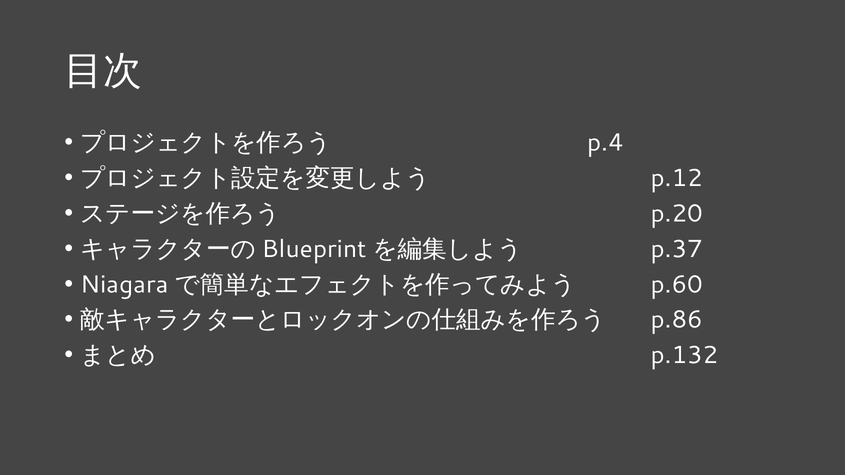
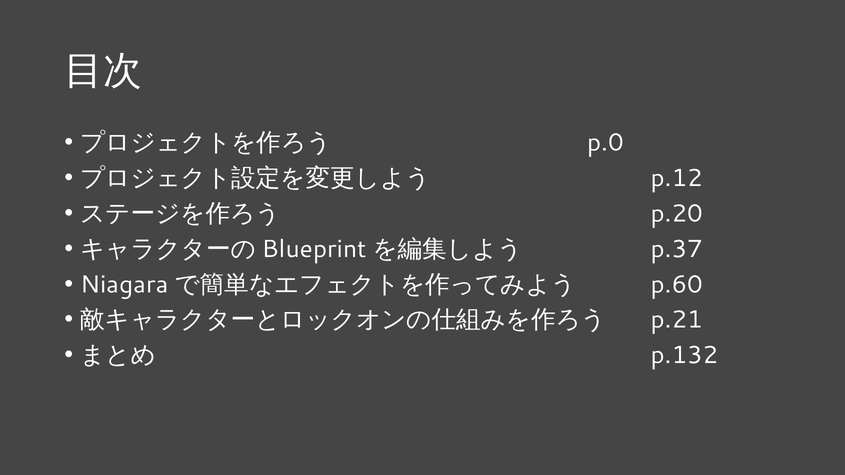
p.4: p.4 -> p.0
p.86: p.86 -> p.21
